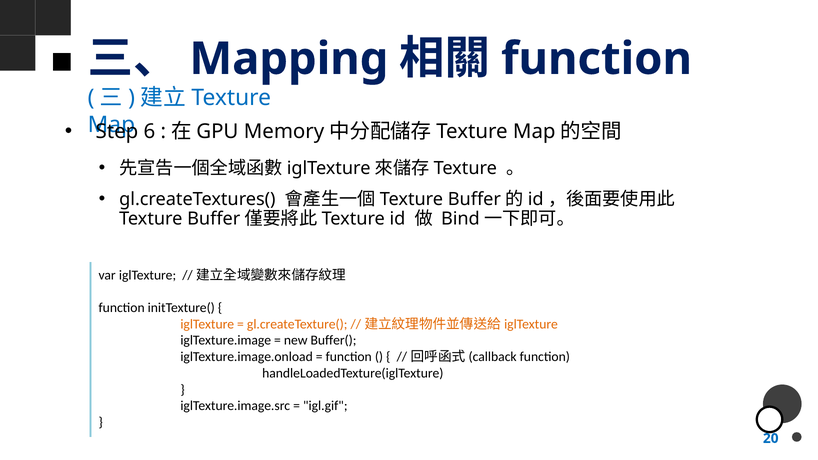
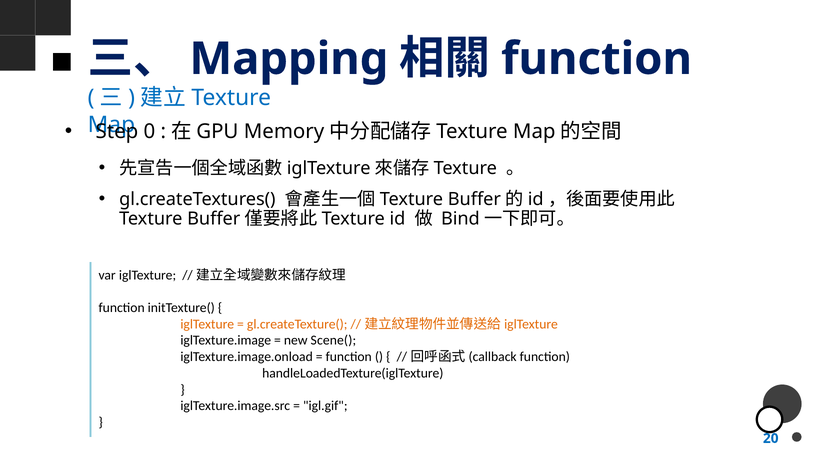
6: 6 -> 0
Buffer(: Buffer( -> Scene(
